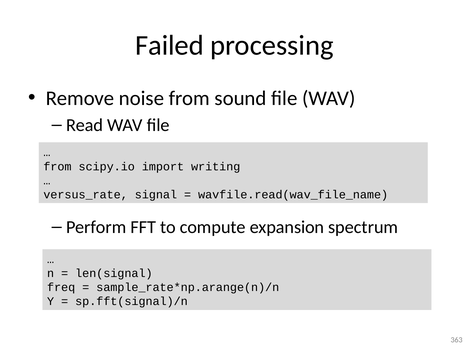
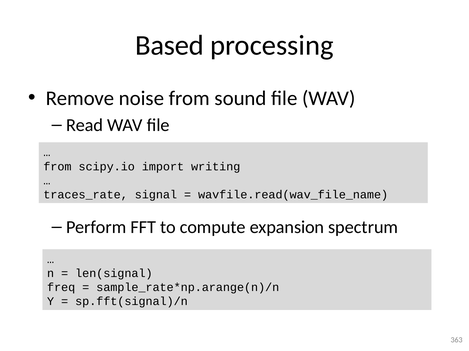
Failed: Failed -> Based
versus_rate: versus_rate -> traces_rate
